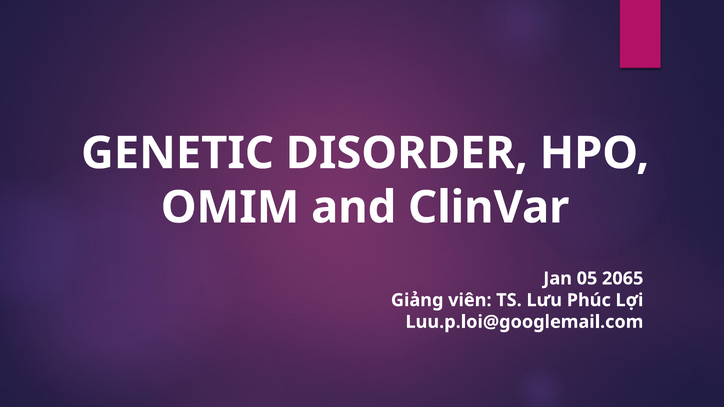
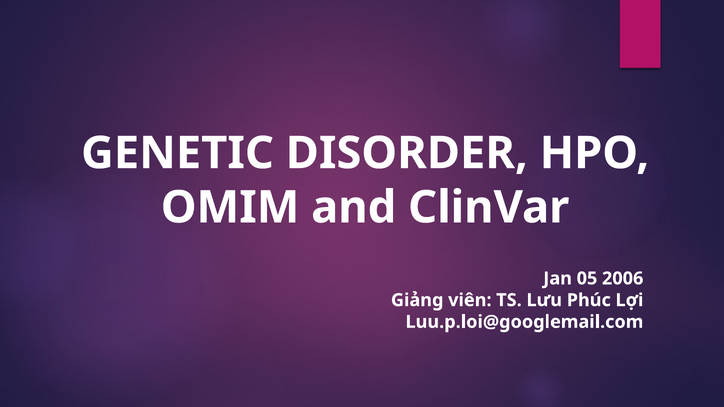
2065: 2065 -> 2006
